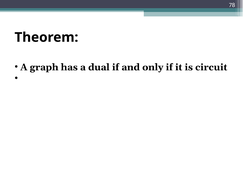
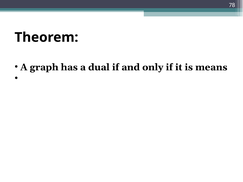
circuit: circuit -> means
